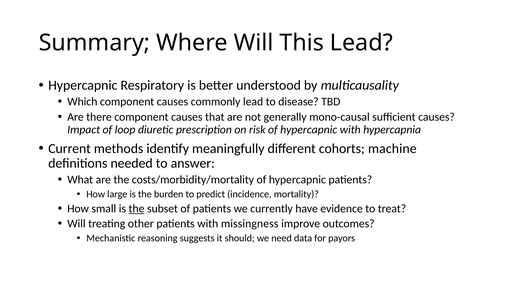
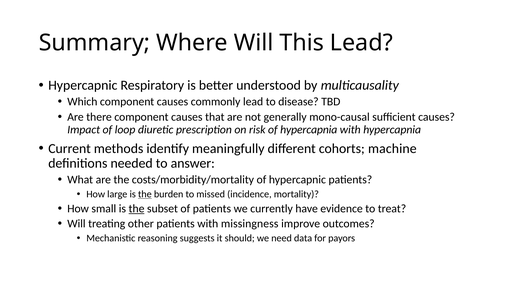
risk of hypercapnic: hypercapnic -> hypercapnia
the at (145, 194) underline: none -> present
predict: predict -> missed
